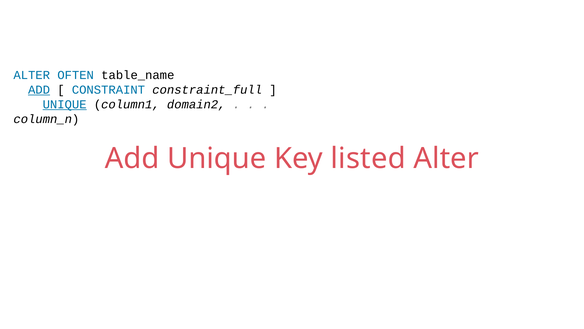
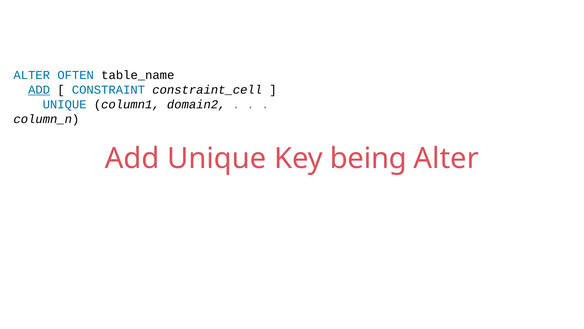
constraint_full: constraint_full -> constraint_cell
UNIQUE at (65, 104) underline: present -> none
listed: listed -> being
